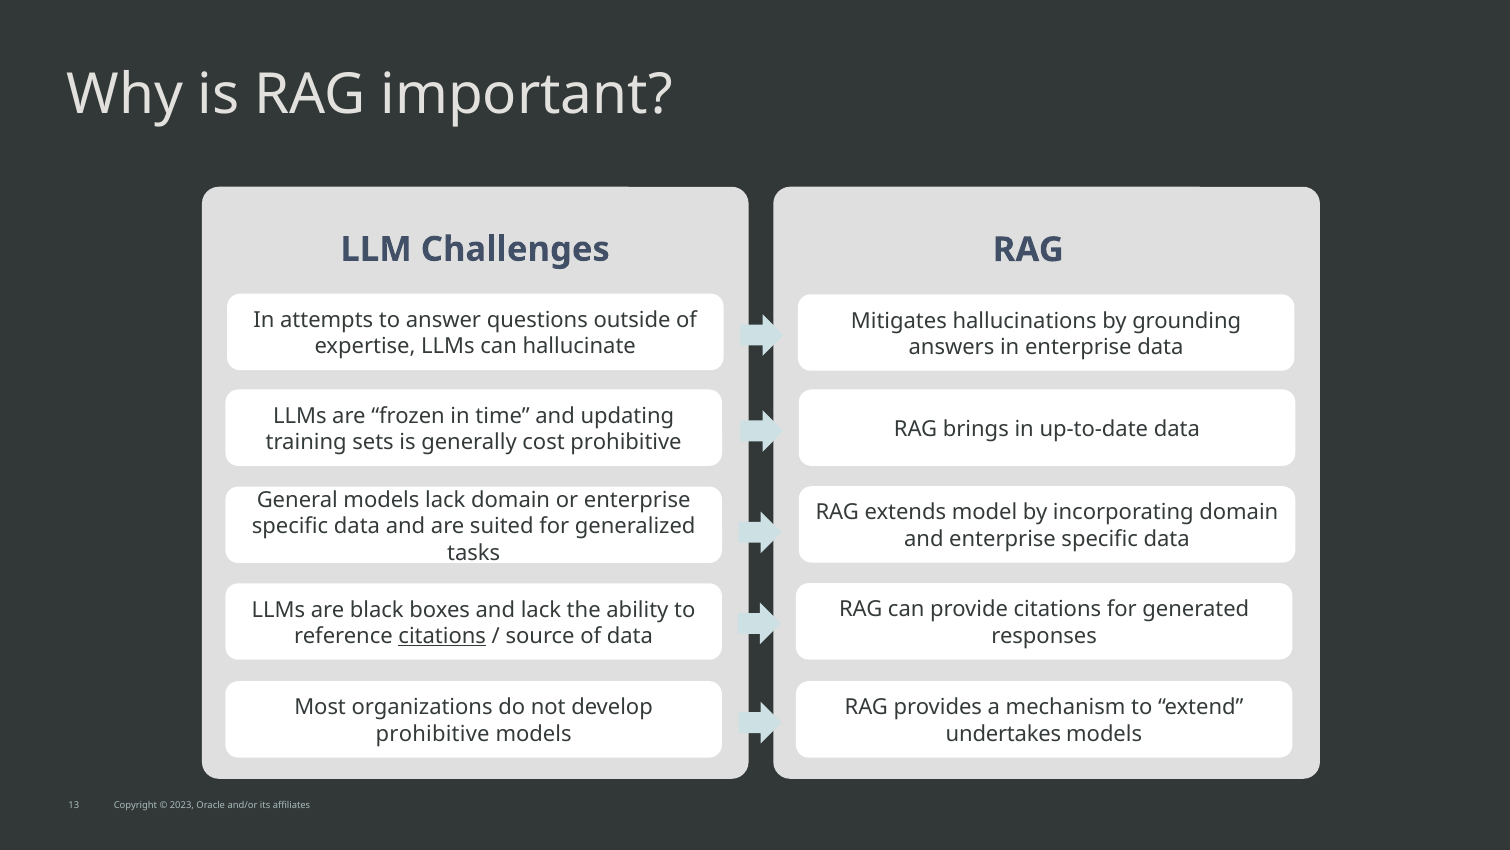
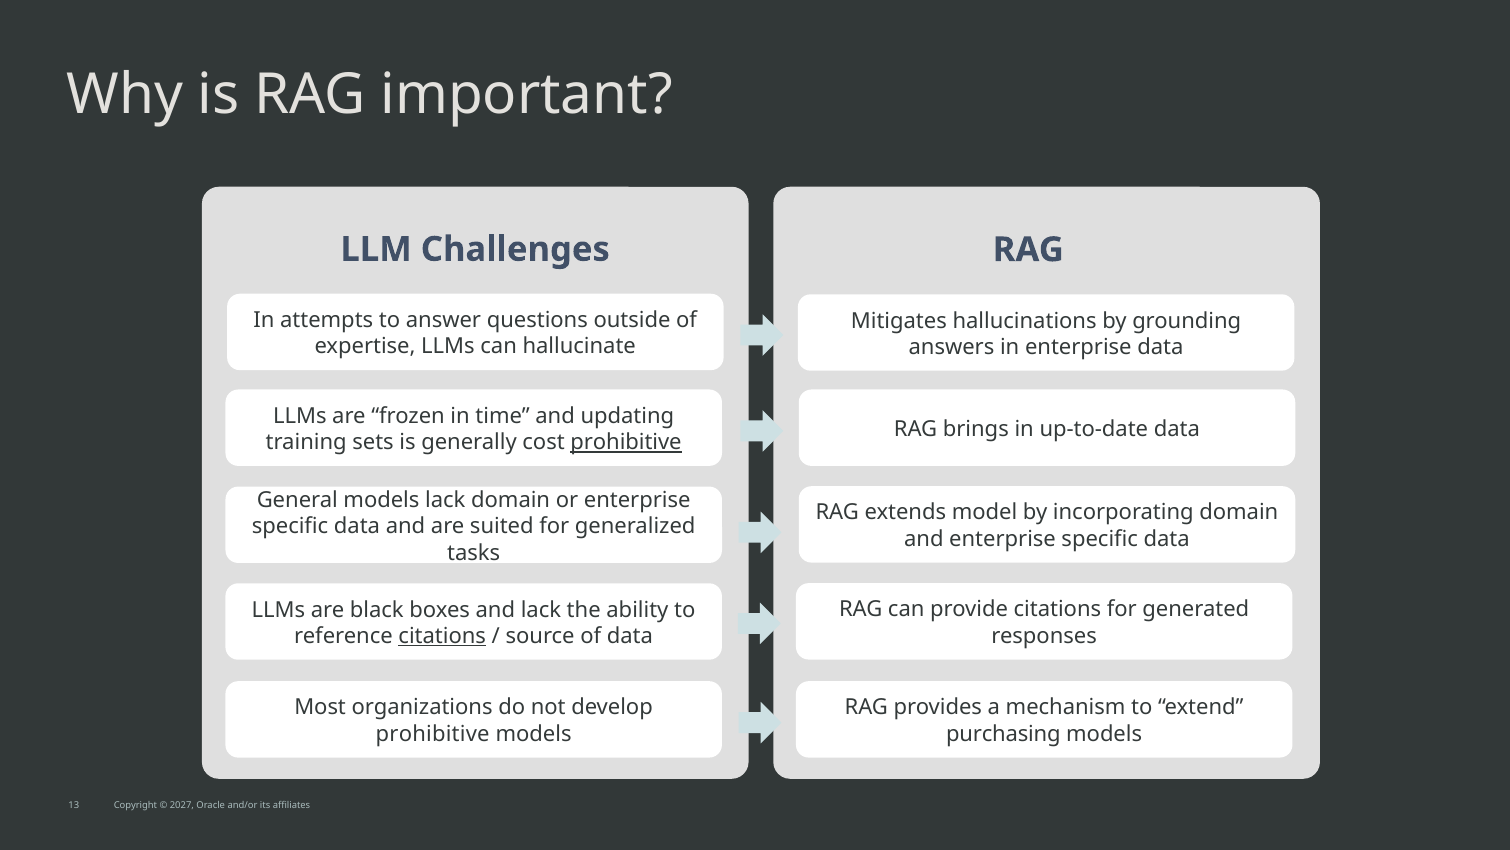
prohibitive at (626, 442) underline: none -> present
undertakes: undertakes -> purchasing
2023: 2023 -> 2027
